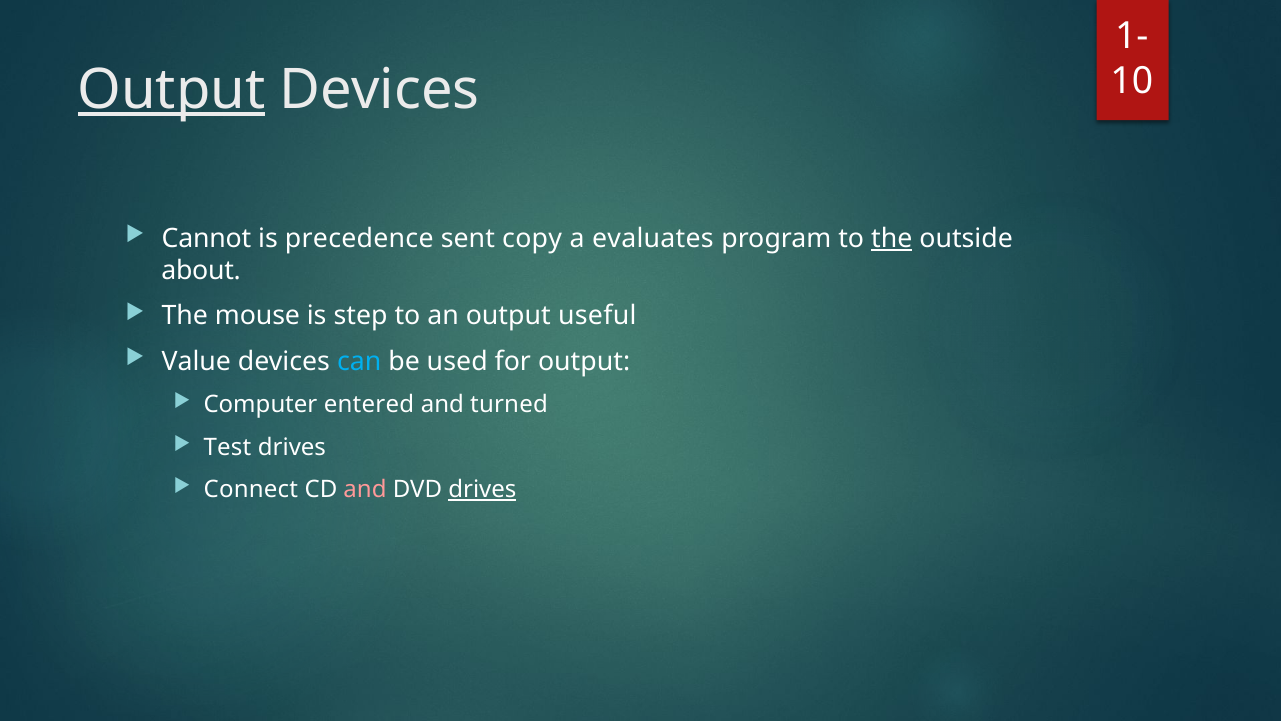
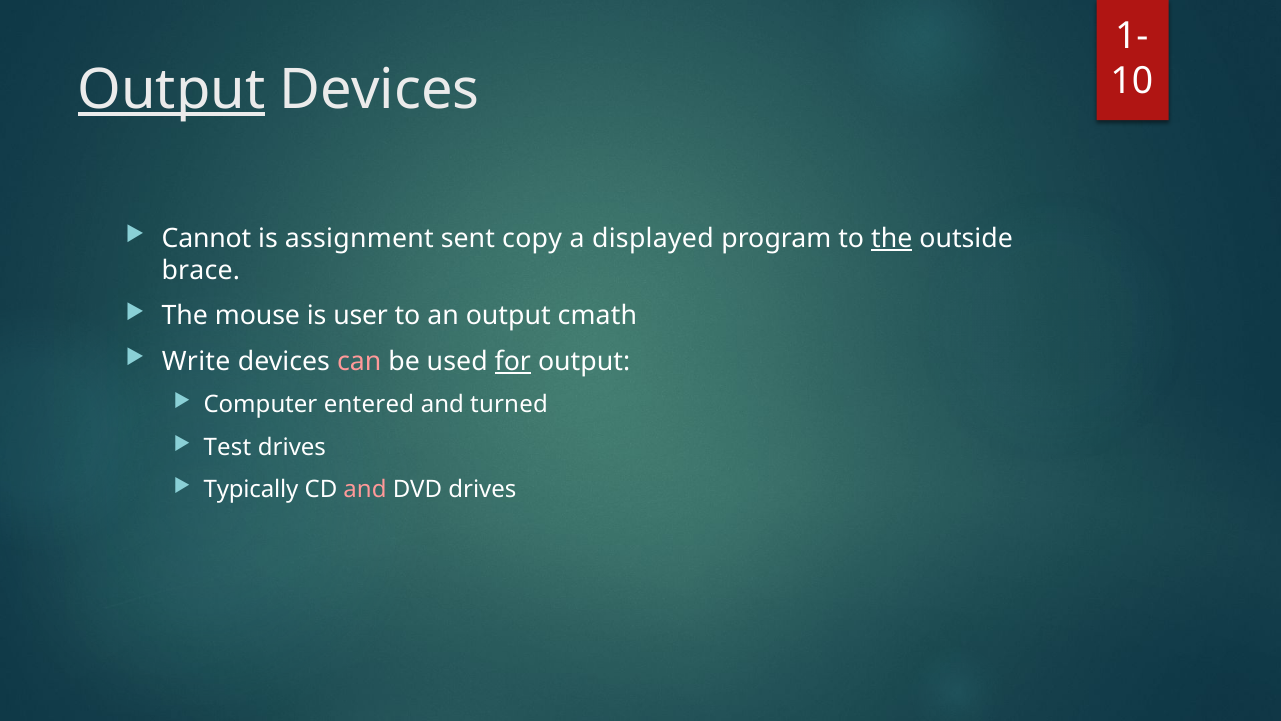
precedence: precedence -> assignment
evaluates: evaluates -> displayed
about: about -> brace
step: step -> user
useful: useful -> cmath
Value: Value -> Write
can colour: light blue -> pink
for underline: none -> present
Connect: Connect -> Typically
drives at (482, 489) underline: present -> none
